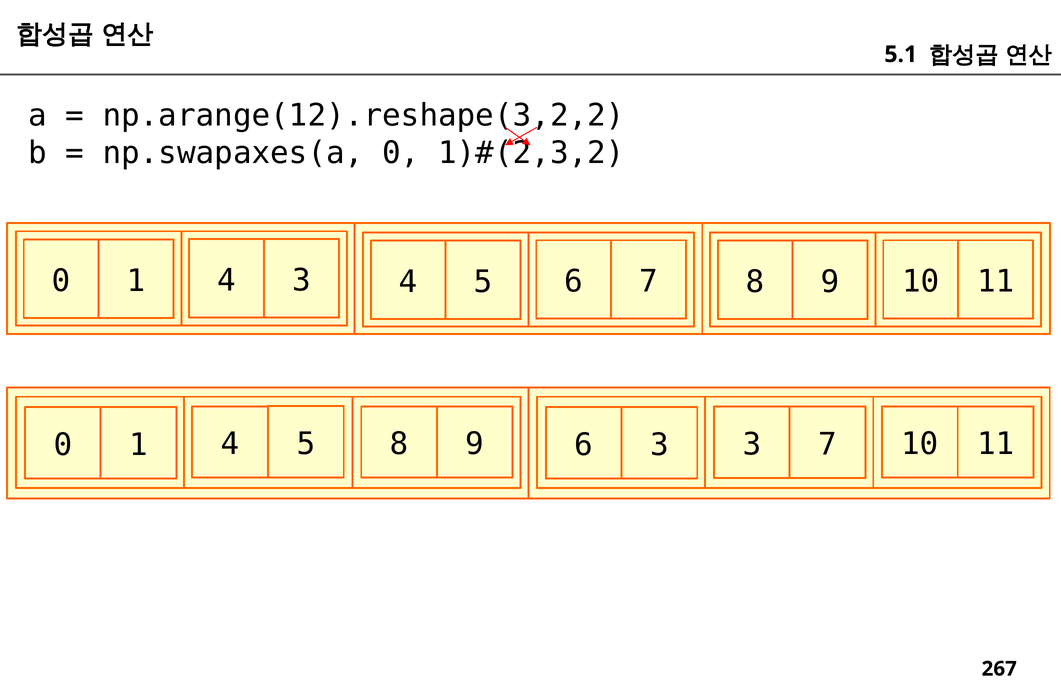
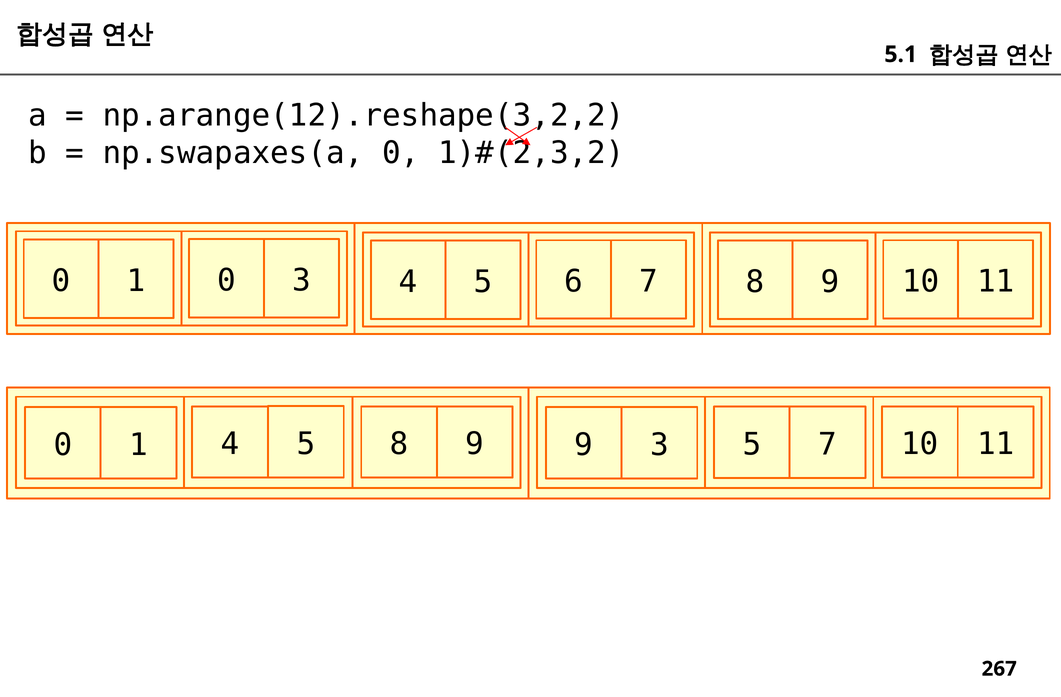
4 at (227, 281): 4 -> 0
9 6: 6 -> 9
3 3: 3 -> 5
